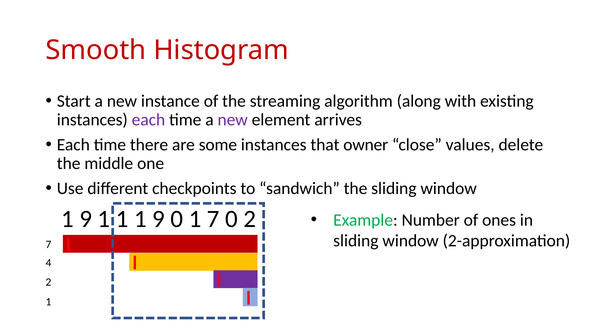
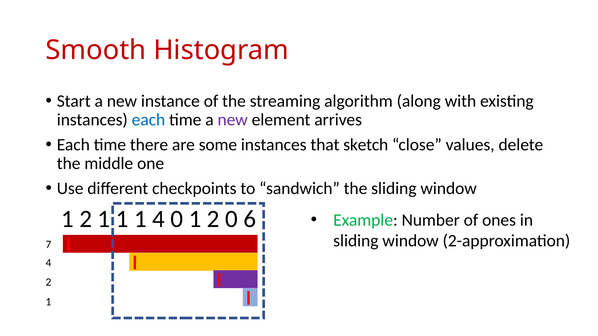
each at (148, 120) colour: purple -> blue
owner: owner -> sketch
9 at (86, 219): 9 -> 2
1 1 9: 9 -> 4
0 1 7: 7 -> 2
0 2: 2 -> 6
